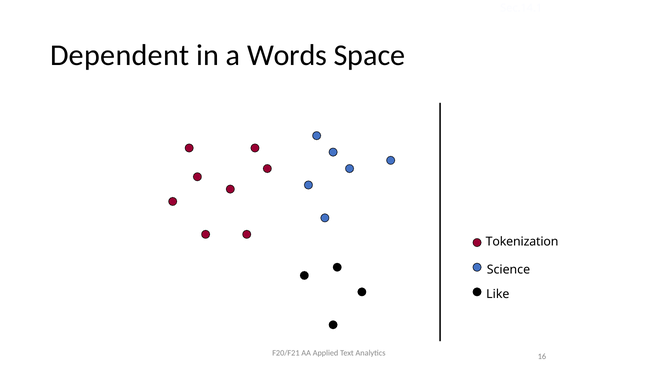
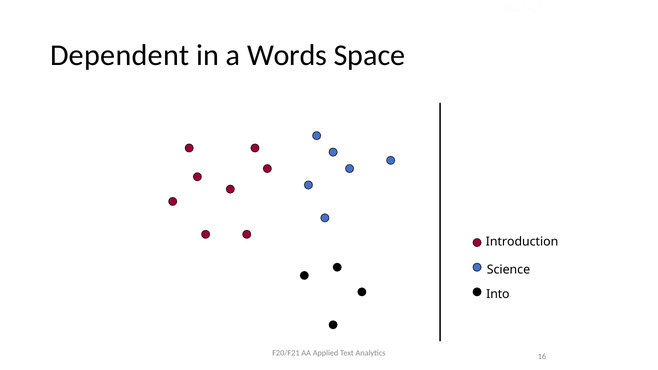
Tokenization: Tokenization -> Introduction
Like: Like -> Into
